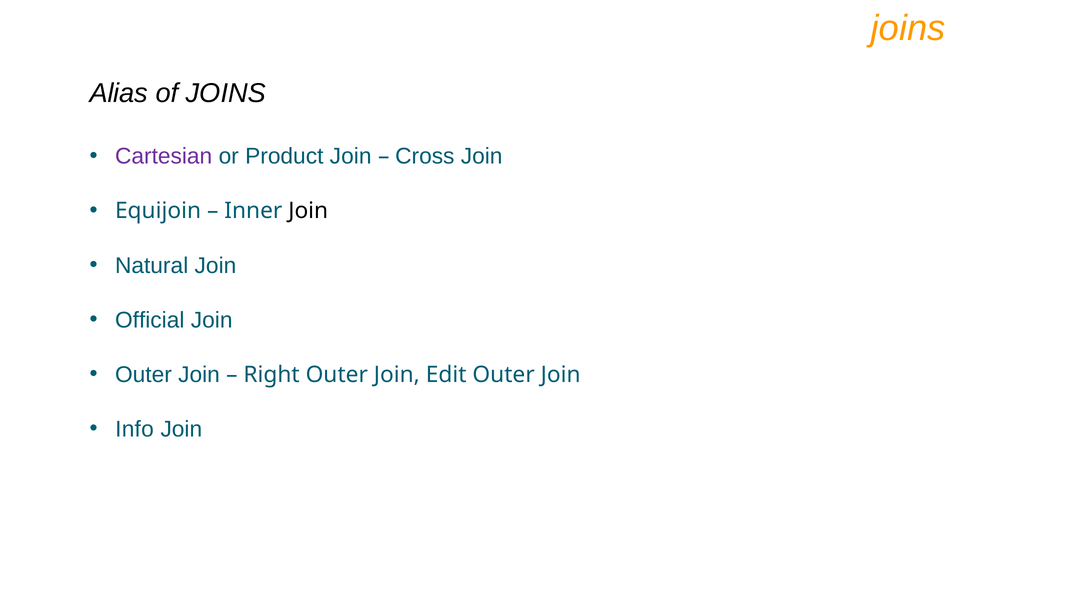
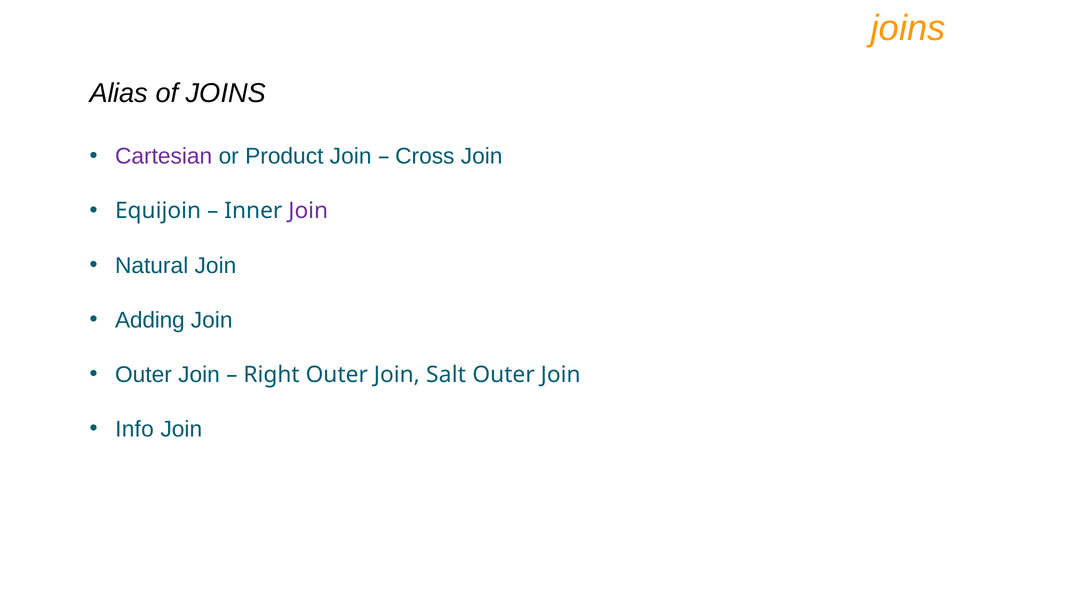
Join at (308, 211) colour: black -> purple
Official: Official -> Adding
Edit: Edit -> Salt
